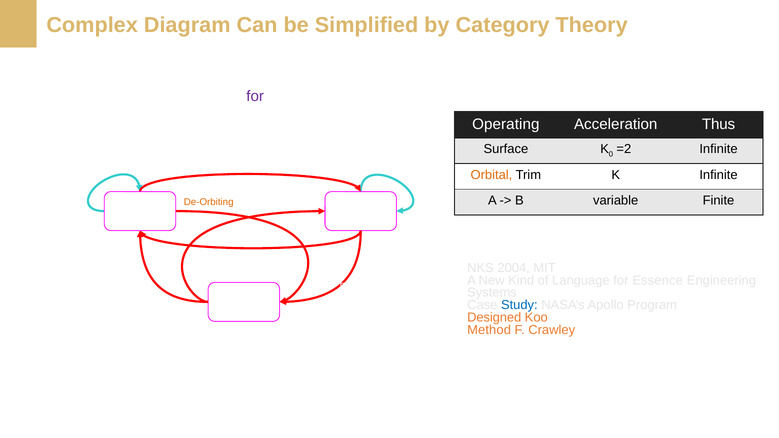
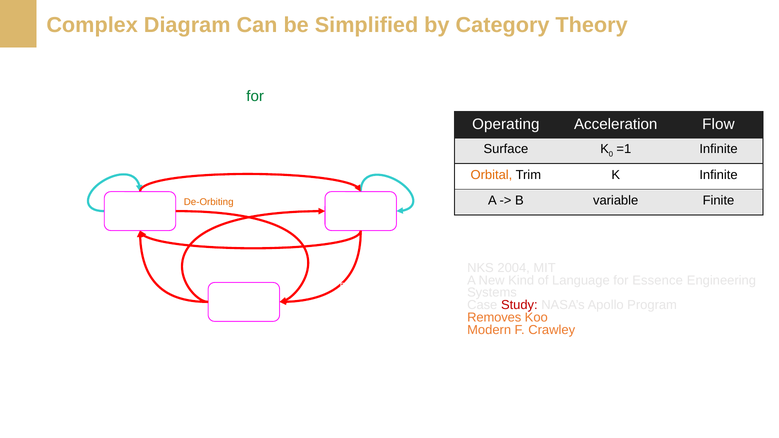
for at (255, 96) colour: purple -> green
Thus: Thus -> Flow
=2: =2 -> =1
Study colour: blue -> red
Designed: Designed -> Removes
Method: Method -> Modern
